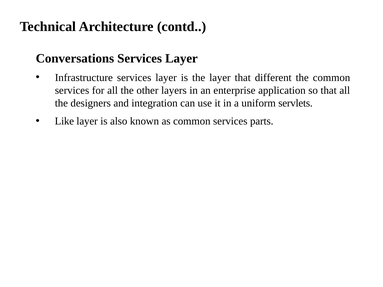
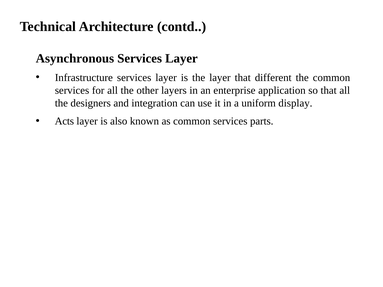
Conversations: Conversations -> Asynchronous
servlets: servlets -> display
Like: Like -> Acts
